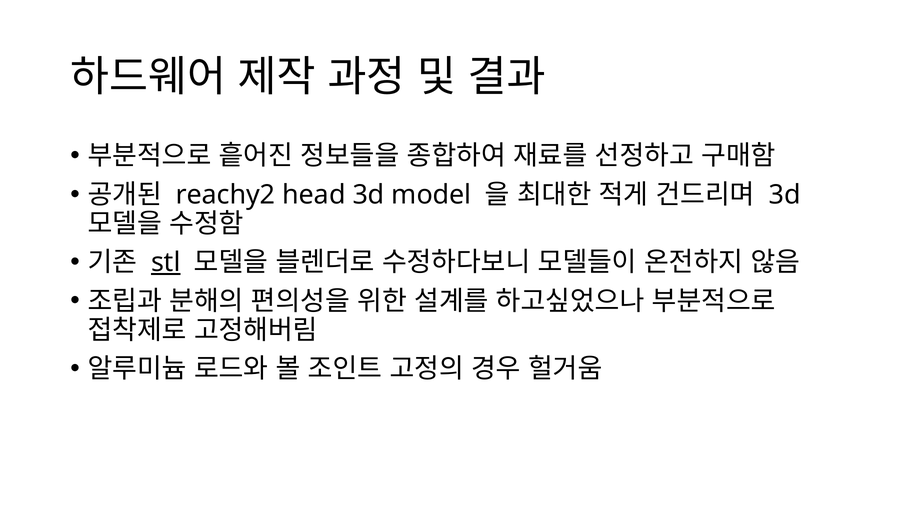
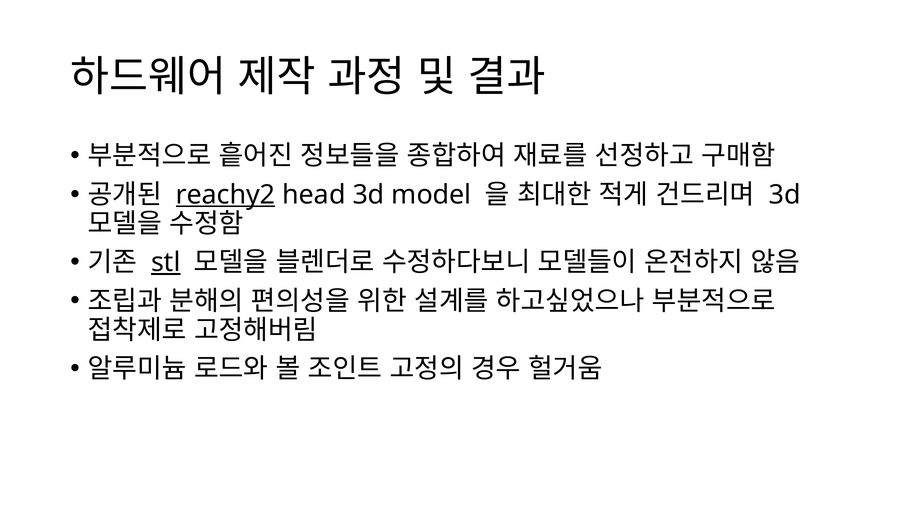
reachy2 underline: none -> present
